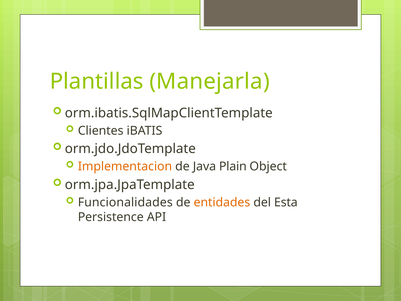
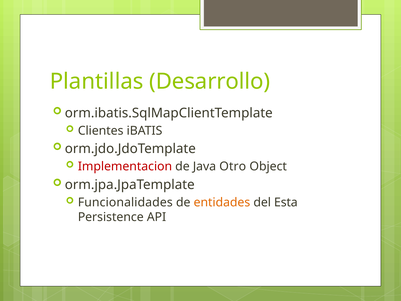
Manejarla: Manejarla -> Desarrollo
Implementacion colour: orange -> red
Plain: Plain -> Otro
